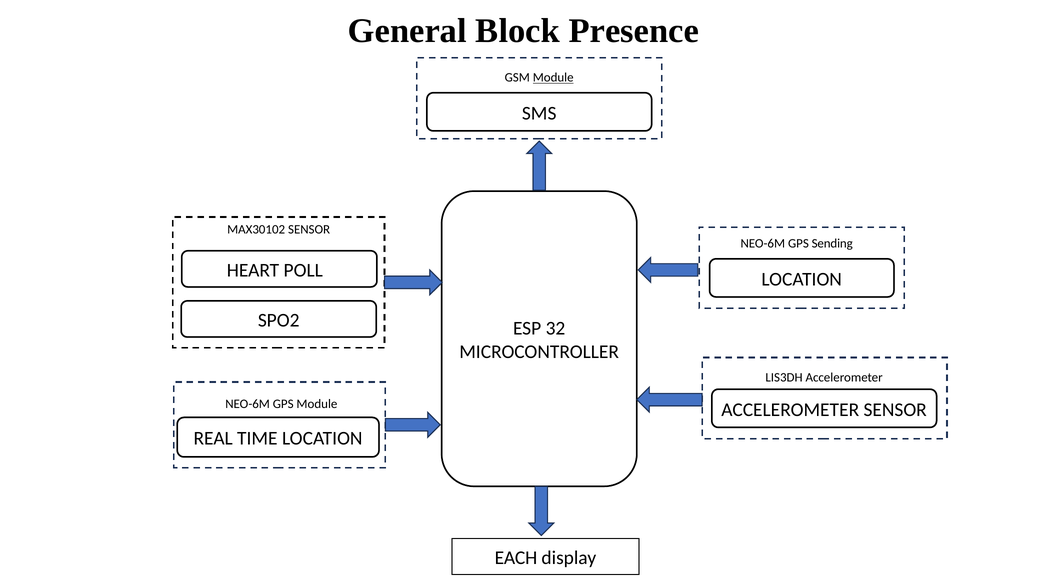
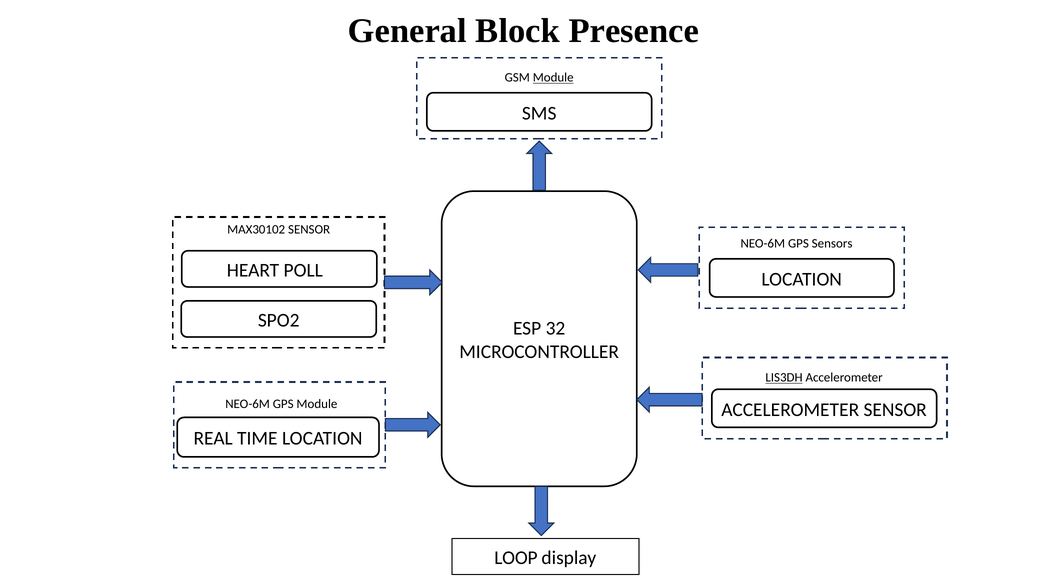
Sending: Sending -> Sensors
LIS3DH underline: none -> present
EACH: EACH -> LOOP
